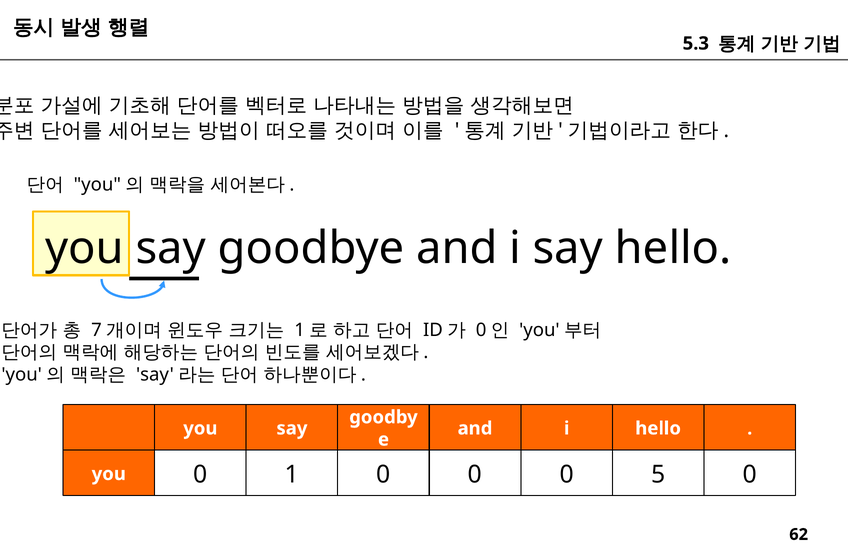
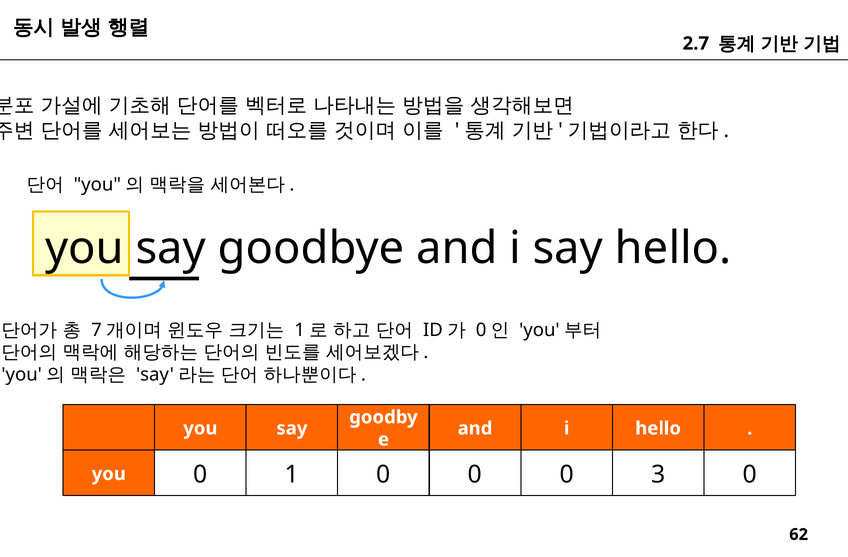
5.3: 5.3 -> 2.7
5: 5 -> 3
